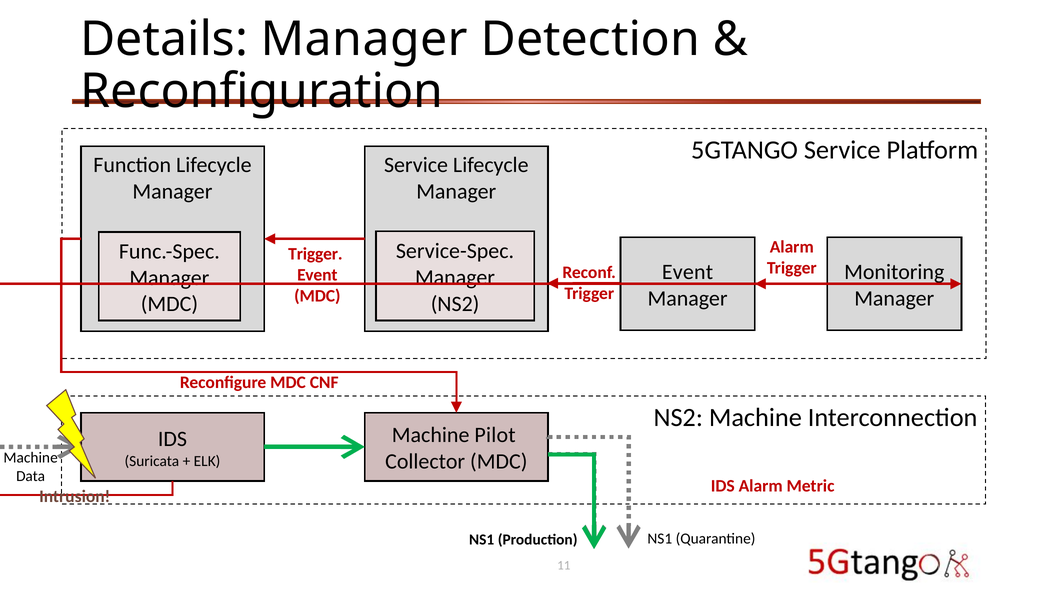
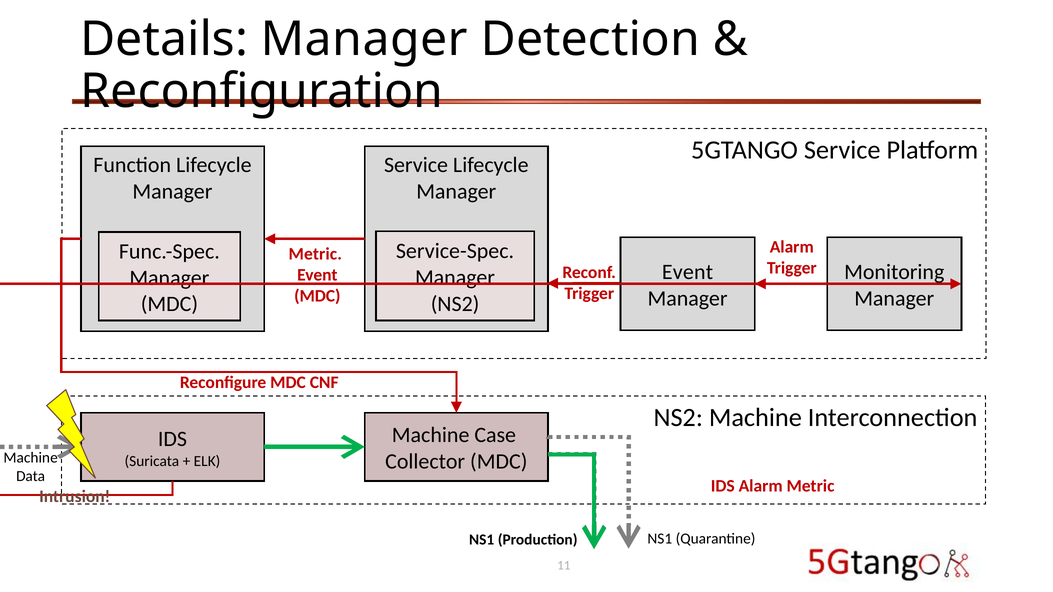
Trigger at (315, 254): Trigger -> Metric
Pilot: Pilot -> Case
